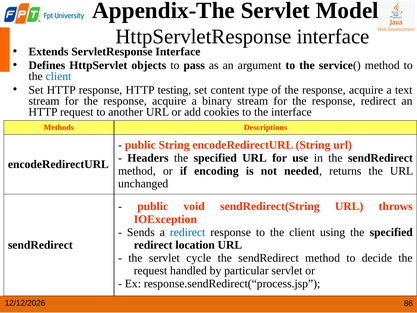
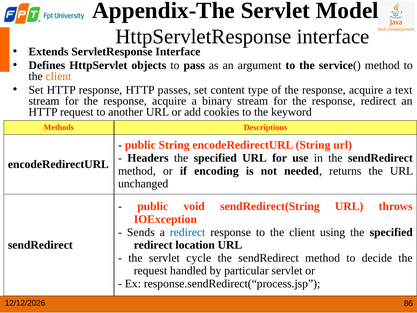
client at (58, 76) colour: blue -> orange
testing: testing -> passes
the interface: interface -> keyword
